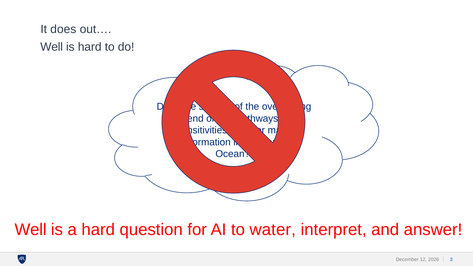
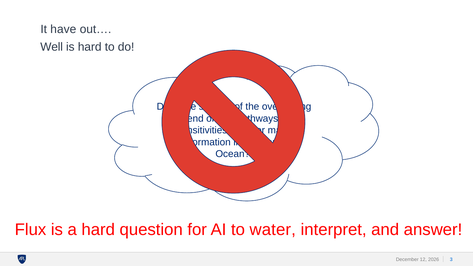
It does: does -> have
Well at (31, 230): Well -> Flux
